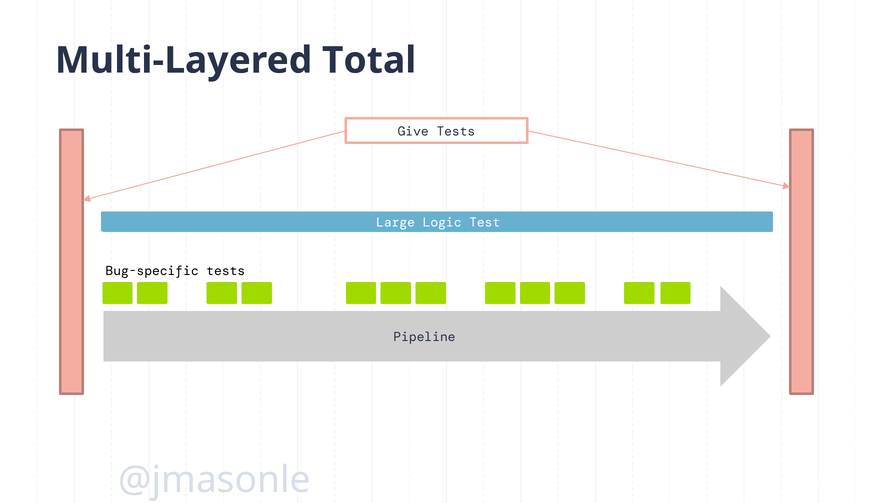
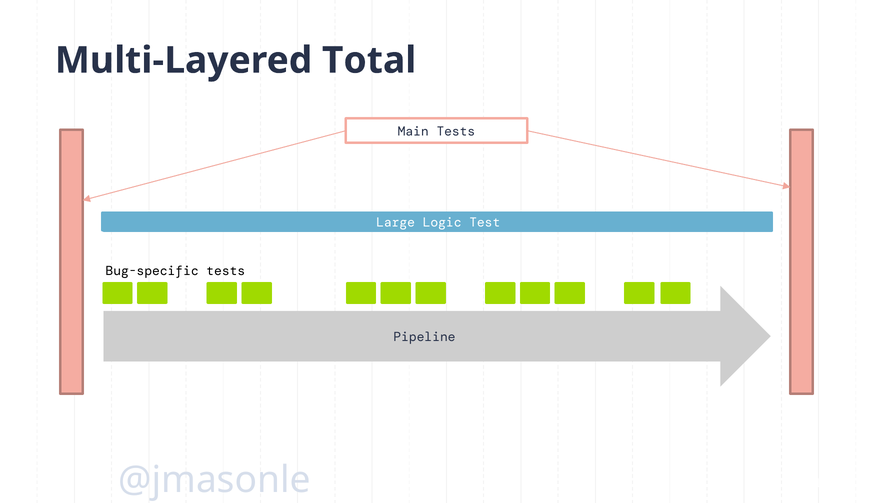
Give: Give -> Main
